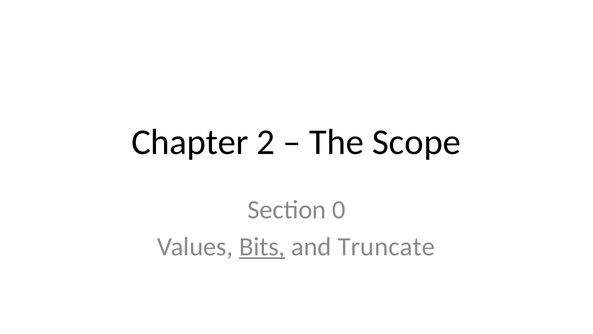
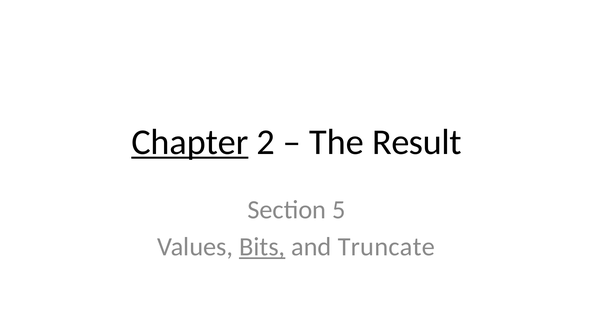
Chapter underline: none -> present
Scope: Scope -> Result
0: 0 -> 5
